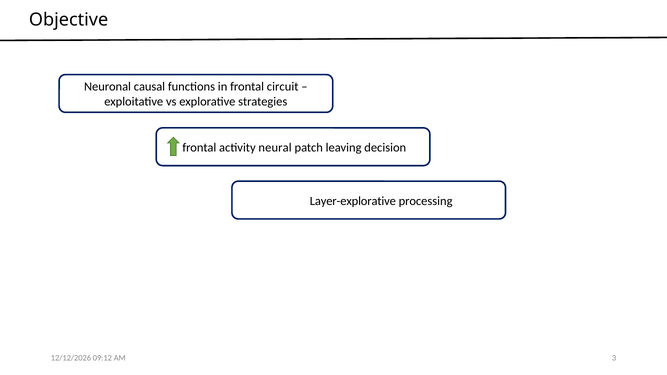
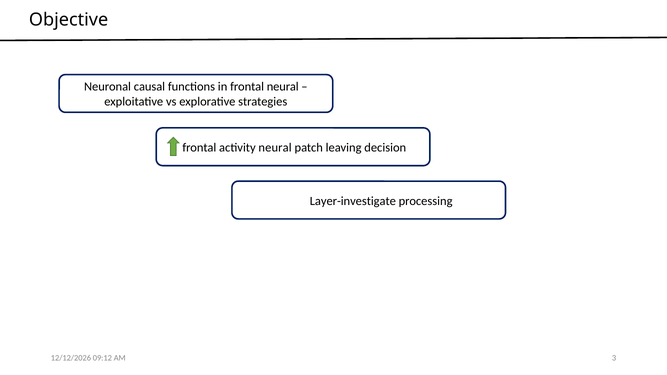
frontal circuit: circuit -> neural
Layer-explorative: Layer-explorative -> Layer-investigate
